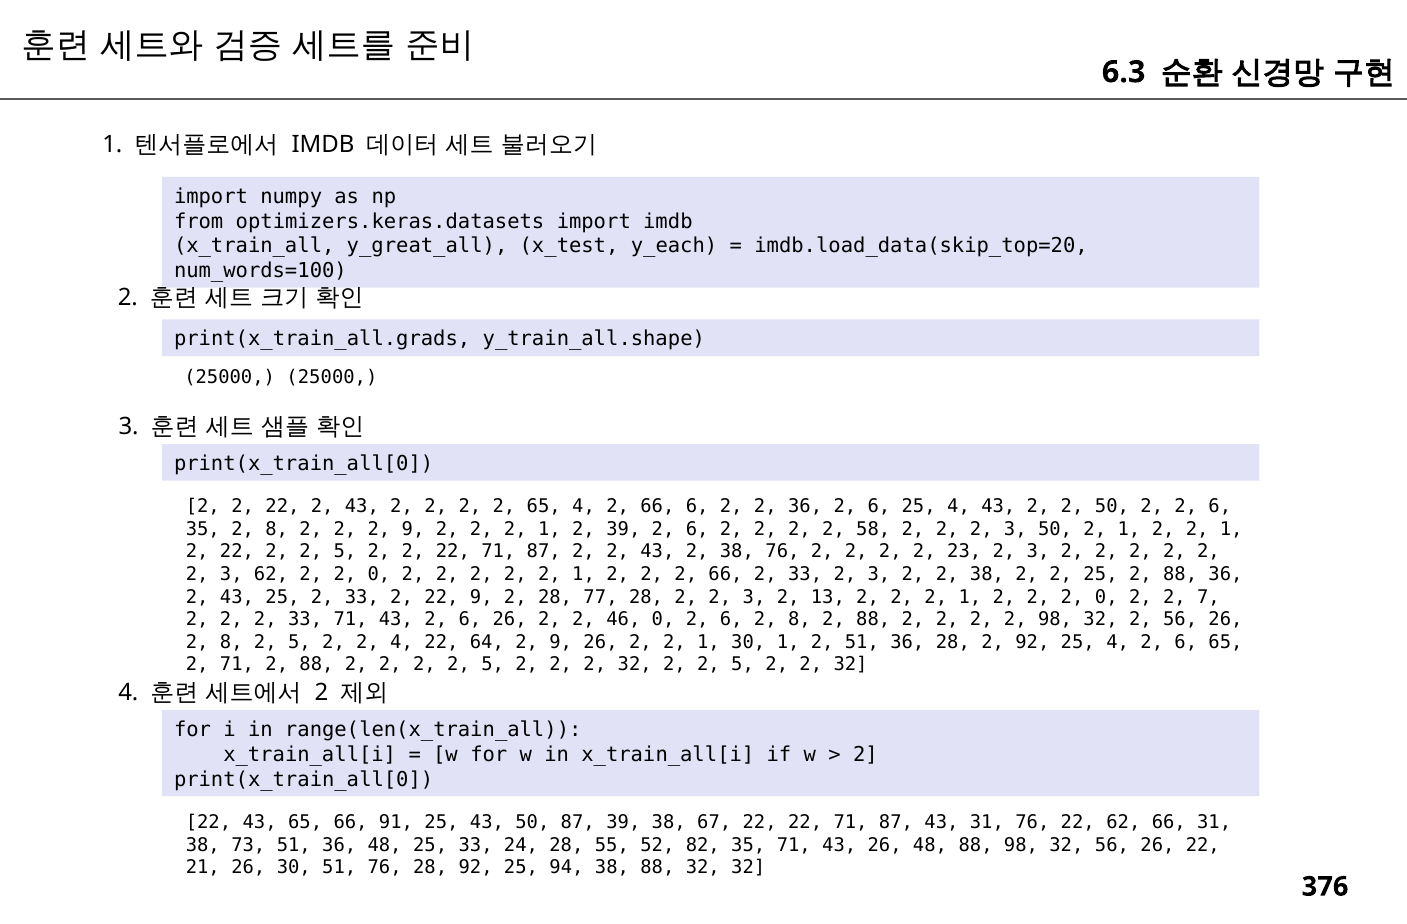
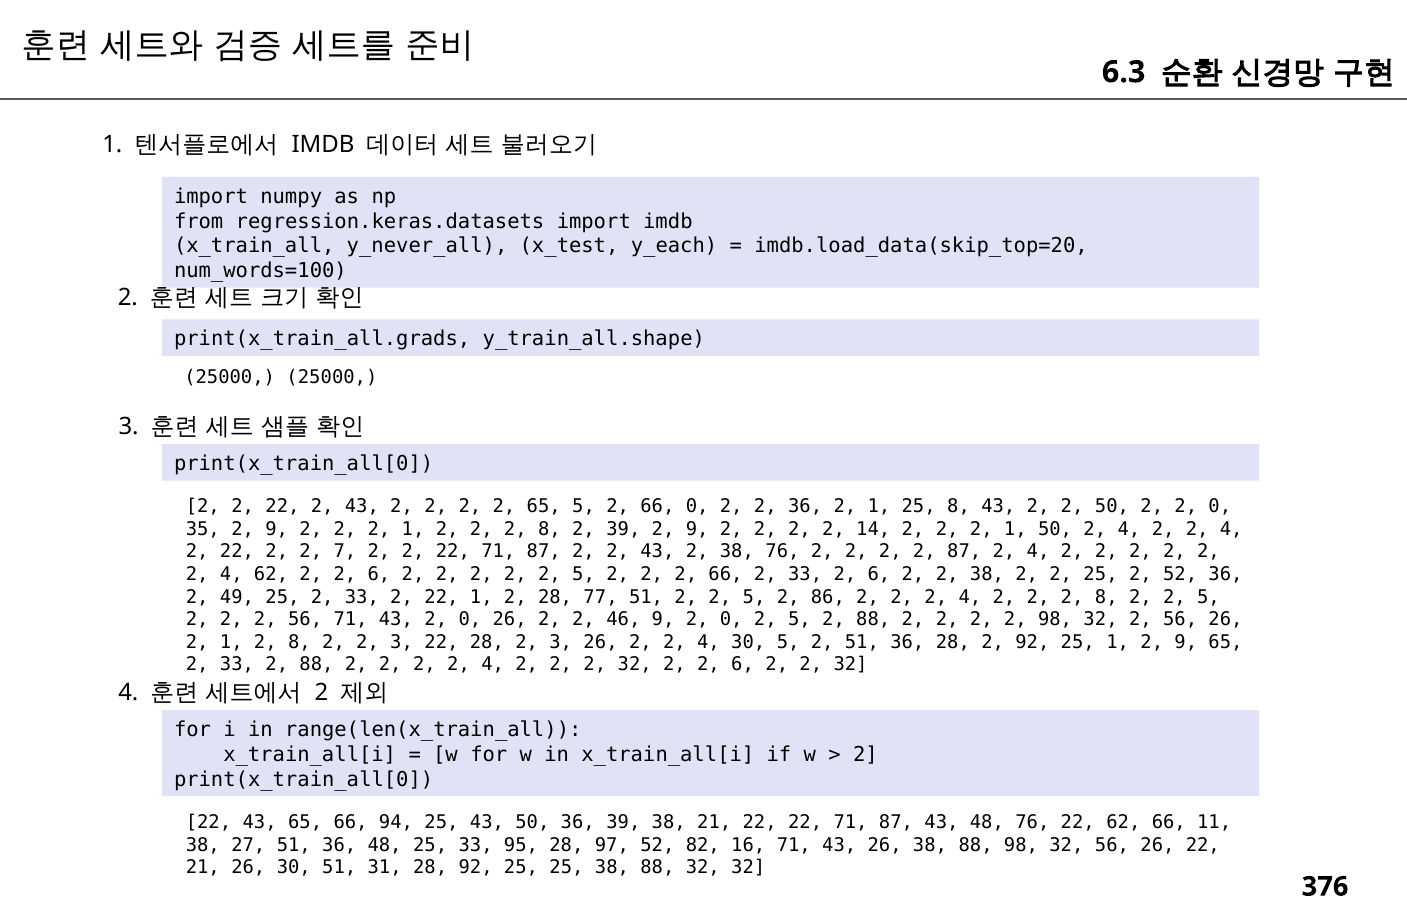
optimizers.keras.datasets: optimizers.keras.datasets -> regression.keras.datasets
y_great_all: y_great_all -> y_never_all
65 4: 4 -> 5
66 6: 6 -> 0
36 2 6: 6 -> 1
4 at (959, 507): 4 -> 8
2 2 6: 6 -> 0
35 2 8: 8 -> 9
9 at (413, 529): 9 -> 1
1 at (549, 529): 1 -> 8
39 2 6: 6 -> 9
58: 58 -> 14
3 at (1015, 529): 3 -> 1
50 2 1: 1 -> 4
1 at (1231, 529): 1 -> 4
22 2 2 5: 5 -> 7
2 23: 23 -> 87
3 at (1038, 552): 3 -> 4
3 at (231, 574): 3 -> 4
62 2 2 0: 0 -> 6
1 at (584, 574): 1 -> 5
33 2 3: 3 -> 6
25 2 88: 88 -> 52
43 at (237, 597): 43 -> 49
22 9: 9 -> 1
77 28: 28 -> 51
3 at (754, 597): 3 -> 5
13: 13 -> 86
1 at (970, 597): 1 -> 4
0 at (1106, 597): 0 -> 8
7 at (1208, 597): 7 -> 5
2 2 33: 33 -> 56
43 2 6: 6 -> 0
46 0: 0 -> 9
6 at (731, 620): 6 -> 0
8 at (799, 620): 8 -> 5
8 at (231, 642): 8 -> 1
5 at (299, 642): 5 -> 8
2 2 4: 4 -> 3
22 64: 64 -> 28
9 at (561, 642): 9 -> 3
26 2 2 1: 1 -> 4
30 1: 1 -> 5
92 25 4: 4 -> 1
6 at (1186, 642): 6 -> 9
71 at (237, 665): 71 -> 33
5 at (493, 665): 5 -> 4
32 2 2 5: 5 -> 6
91: 91 -> 94
50 87: 87 -> 36
38 67: 67 -> 21
43 31: 31 -> 48
66 31: 31 -> 11
73: 73 -> 27
24: 24 -> 95
55: 55 -> 97
82 35: 35 -> 16
26 48: 48 -> 38
51 76: 76 -> 31
25 94: 94 -> 25
